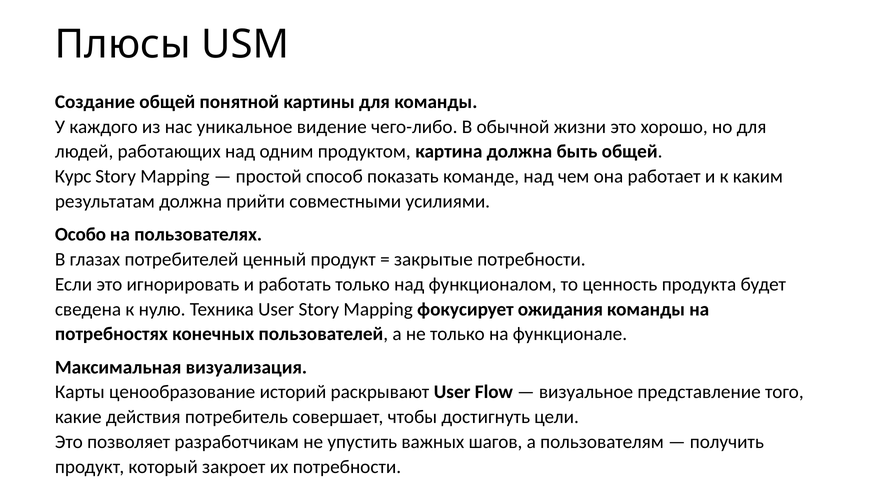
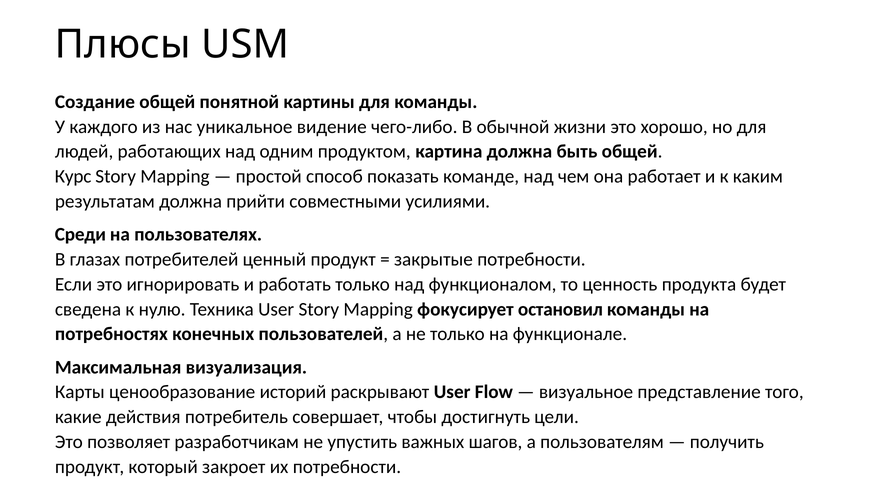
Особо: Особо -> Среди
ожидания: ожидания -> остановил
